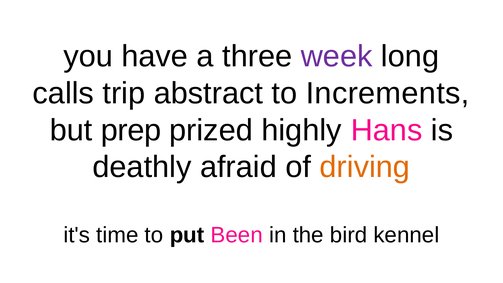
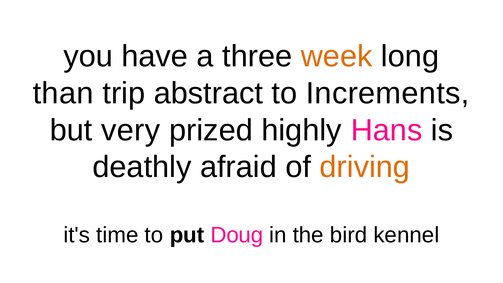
week colour: purple -> orange
calls: calls -> than
prep: prep -> very
Been: Been -> Doug
